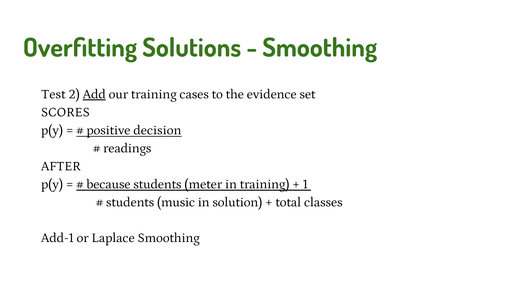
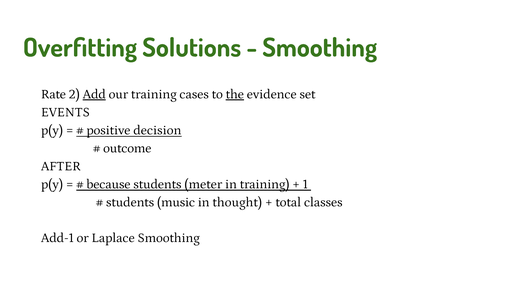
Test: Test -> Rate
the underline: none -> present
SCORES: SCORES -> EVENTS
readings: readings -> outcome
solution: solution -> thought
